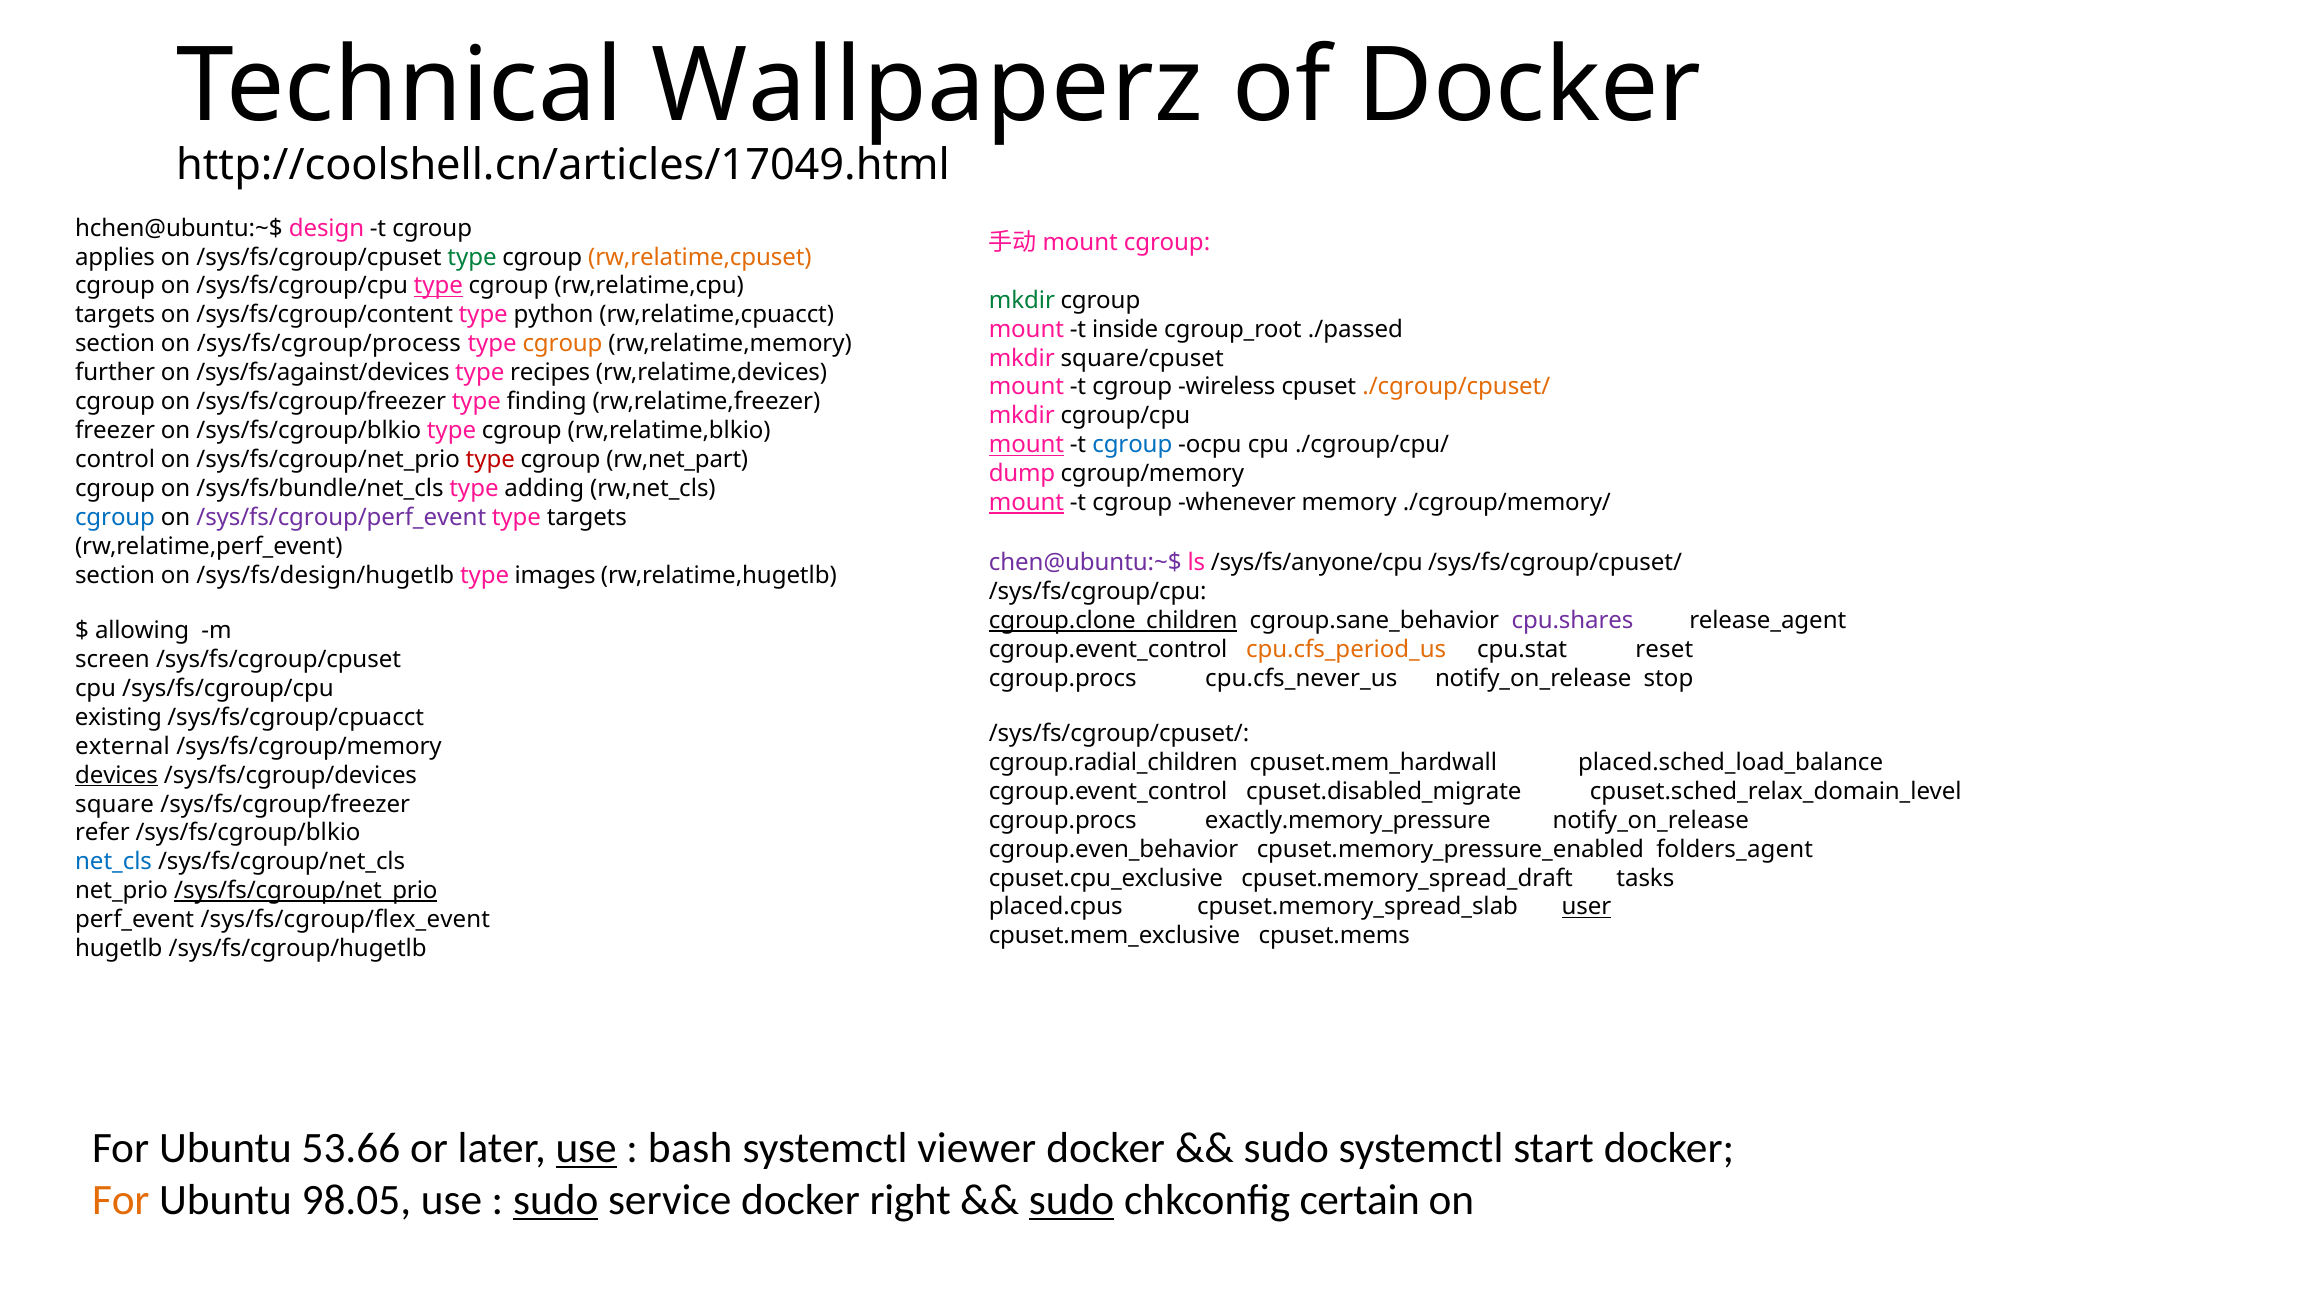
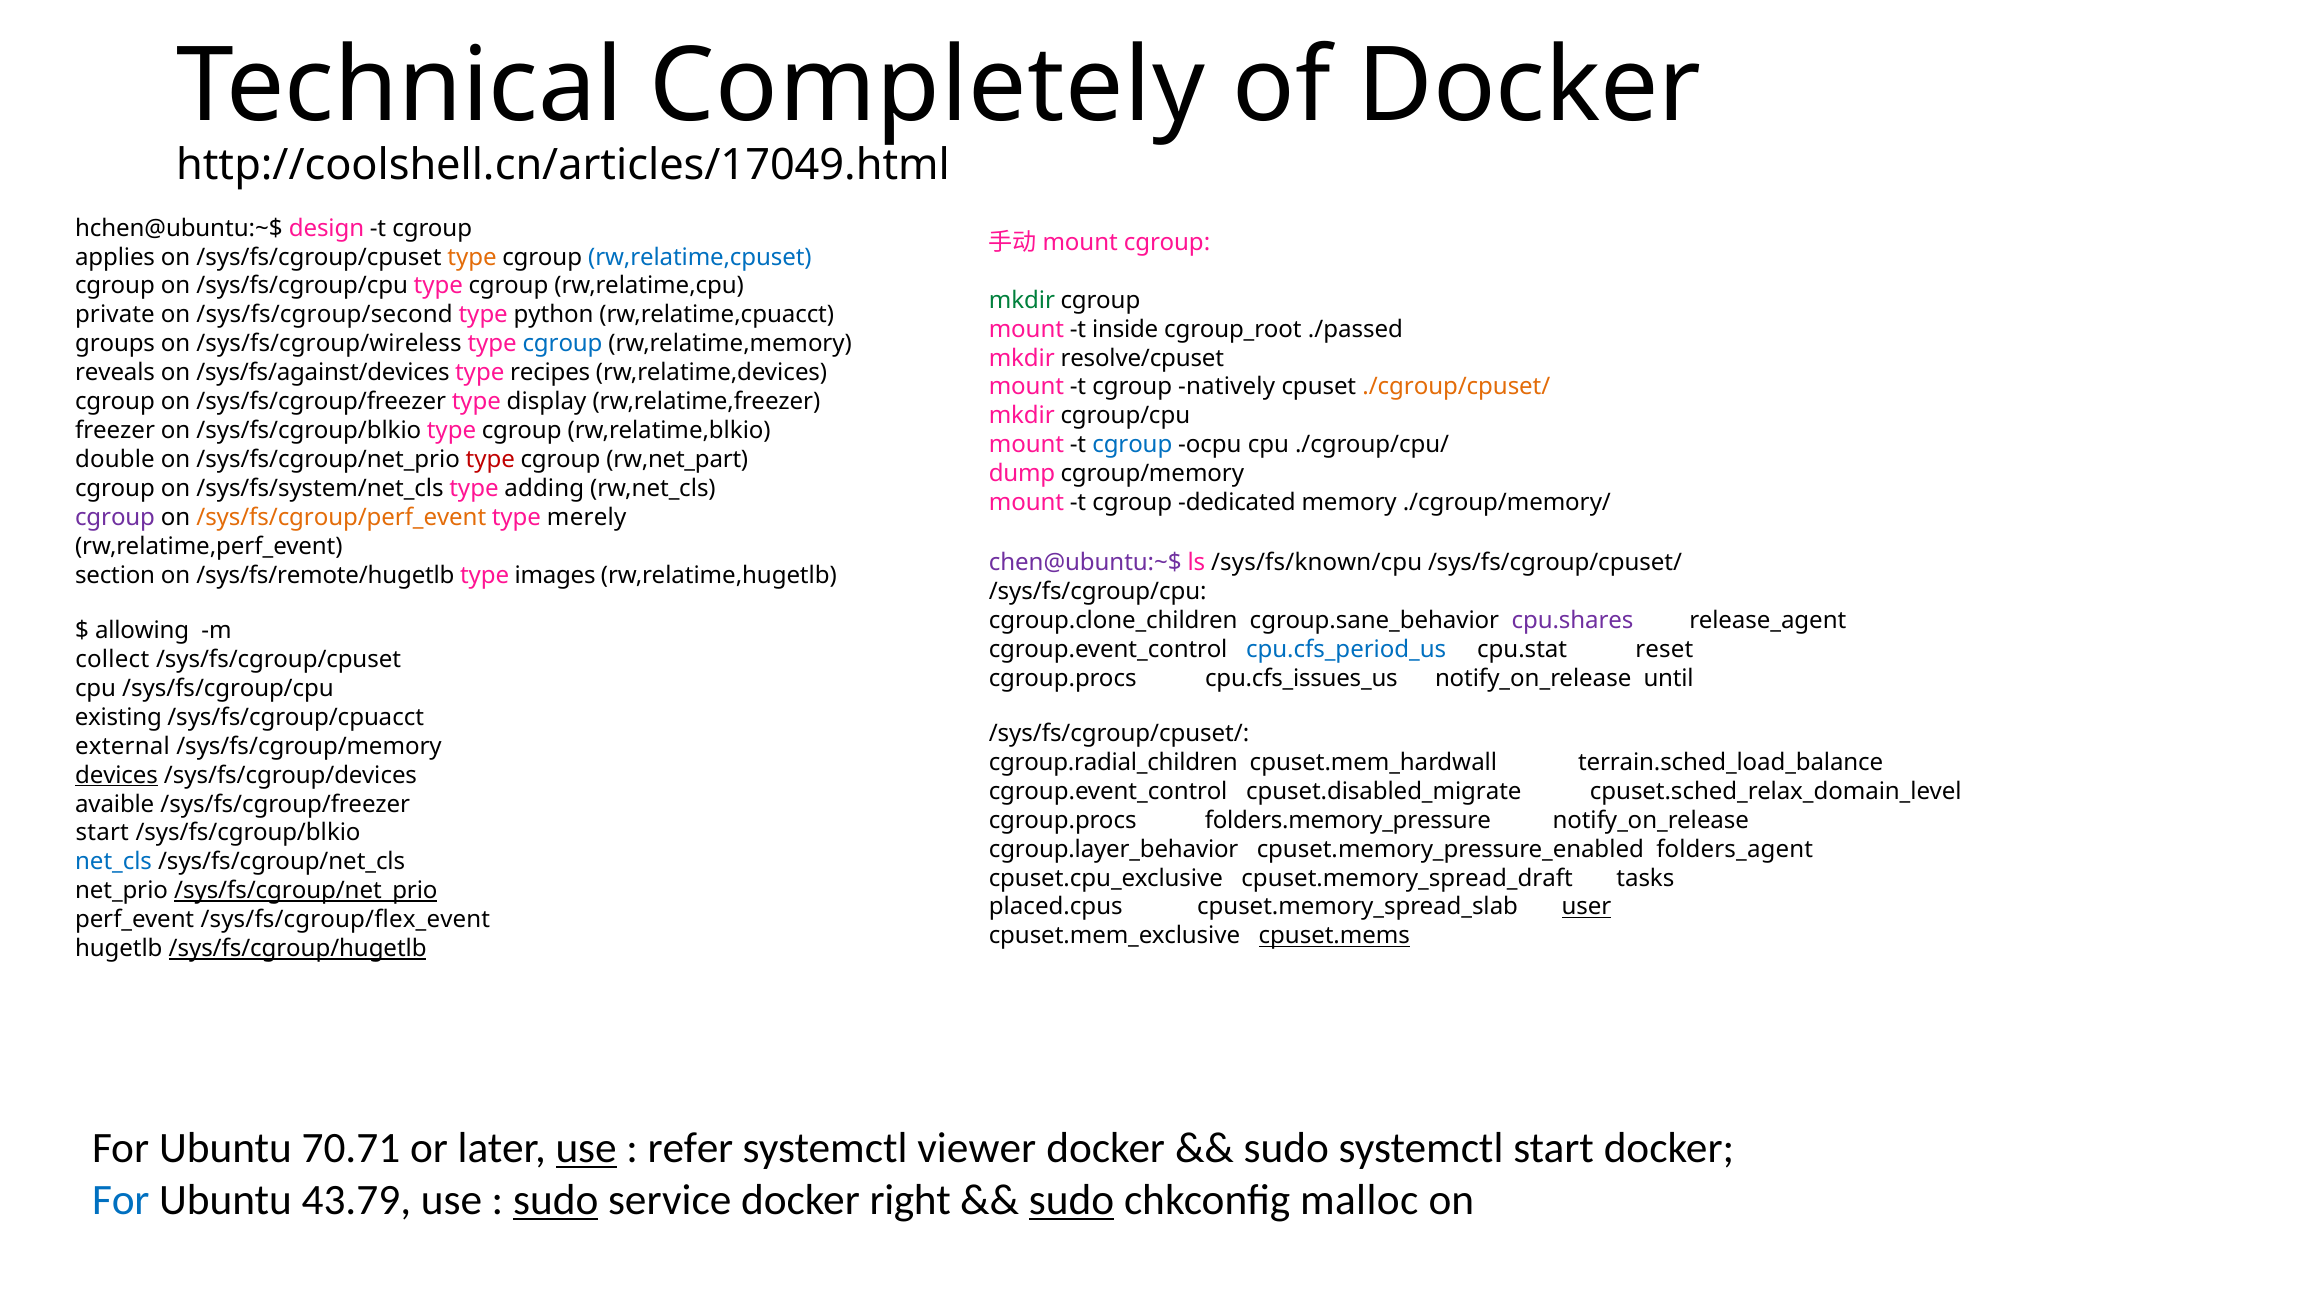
Wallpaperz: Wallpaperz -> Completely
type at (472, 257) colour: green -> orange
rw,relatime,cpuset colour: orange -> blue
type at (438, 286) underline: present -> none
targets at (115, 315): targets -> private
/sys/fs/cgroup/content: /sys/fs/cgroup/content -> /sys/fs/cgroup/second
section at (115, 344): section -> groups
/sys/fs/cgroup/process: /sys/fs/cgroup/process -> /sys/fs/cgroup/wireless
cgroup at (563, 344) colour: orange -> blue
square/cpuset: square/cpuset -> resolve/cpuset
further: further -> reveals
wireless: wireless -> natively
finding: finding -> display
mount at (1027, 445) underline: present -> none
control: control -> double
/sys/fs/bundle/net_cls: /sys/fs/bundle/net_cls -> /sys/fs/system/net_cls
mount at (1027, 503) underline: present -> none
whenever: whenever -> dedicated
cgroup at (115, 517) colour: blue -> purple
/sys/fs/cgroup/perf_event colour: purple -> orange
type targets: targets -> merely
/sys/fs/anyone/cpu: /sys/fs/anyone/cpu -> /sys/fs/known/cpu
/sys/fs/design/hugetlb: /sys/fs/design/hugetlb -> /sys/fs/remote/hugetlb
cgroup.clone_children underline: present -> none
cpu.cfs_period_us colour: orange -> blue
screen: screen -> collect
cpu.cfs_never_us: cpu.cfs_never_us -> cpu.cfs_issues_us
stop: stop -> until
placed.sched_load_balance: placed.sched_load_balance -> terrain.sched_load_balance
square: square -> avaible
exactly.memory_pressure: exactly.memory_pressure -> folders.memory_pressure
refer at (102, 833): refer -> start
cgroup.even_behavior: cgroup.even_behavior -> cgroup.layer_behavior
cpuset.mems underline: none -> present
/sys/fs/cgroup/hugetlb underline: none -> present
53.66: 53.66 -> 70.71
bash: bash -> refer
For at (121, 1200) colour: orange -> blue
98.05: 98.05 -> 43.79
certain: certain -> malloc
